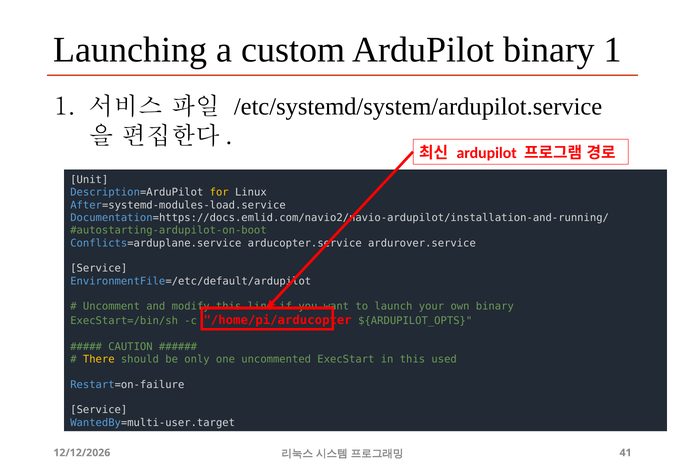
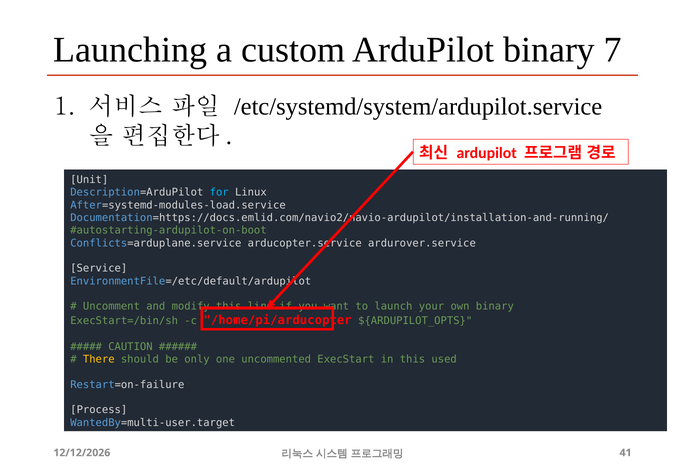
binary 1: 1 -> 7
for colour: yellow -> light blue
Service at (99, 409): Service -> Process
